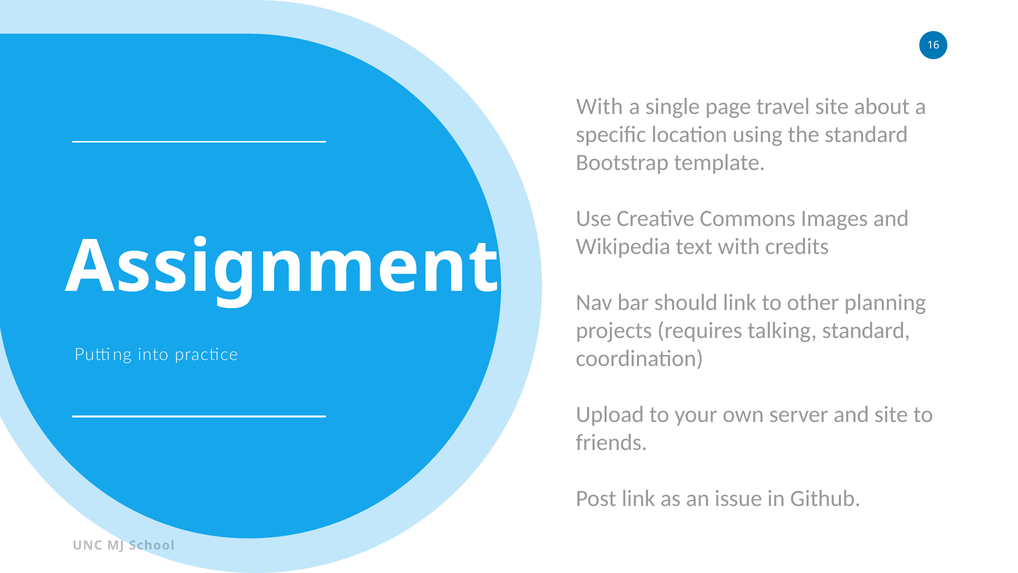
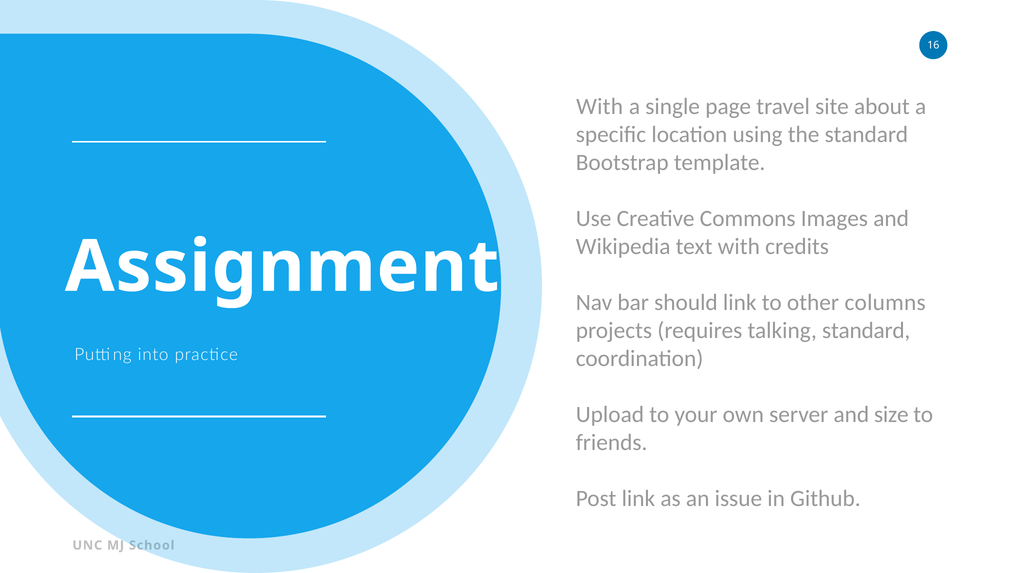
planning: planning -> columns
and site: site -> size
